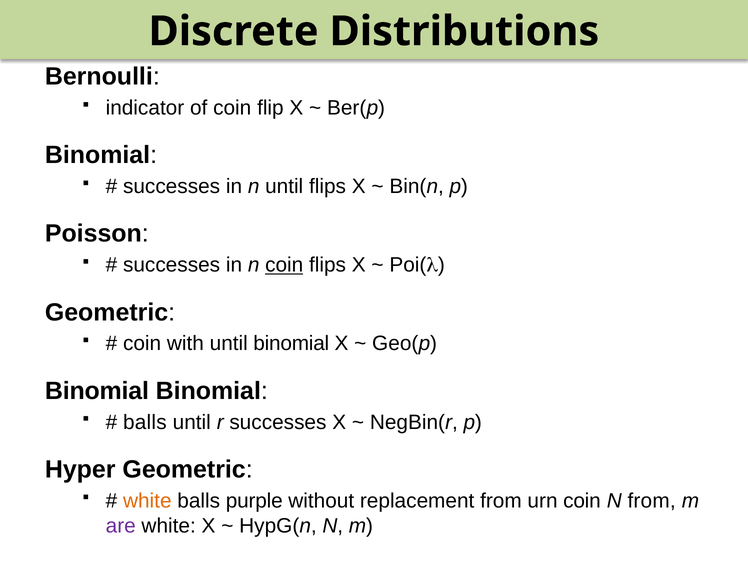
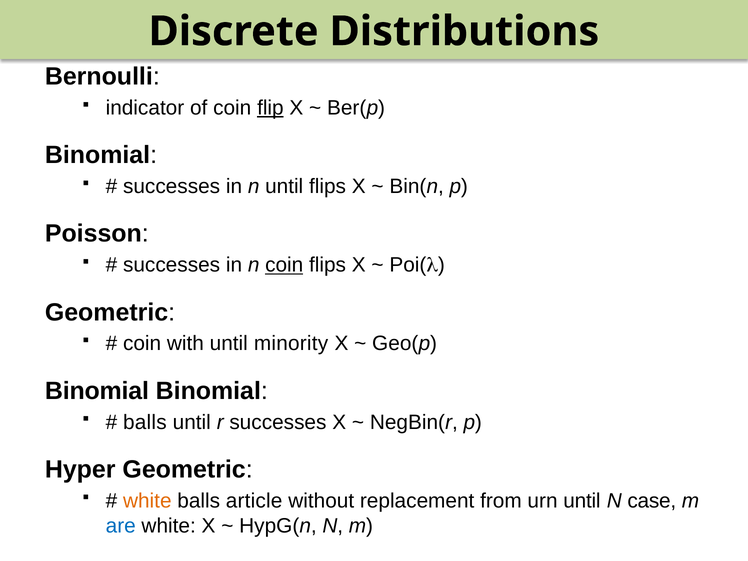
flip underline: none -> present
until binomial: binomial -> minority
purple: purple -> article
urn coin: coin -> until
N from: from -> case
are colour: purple -> blue
